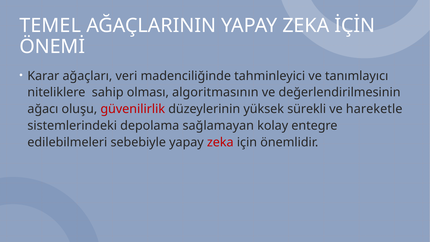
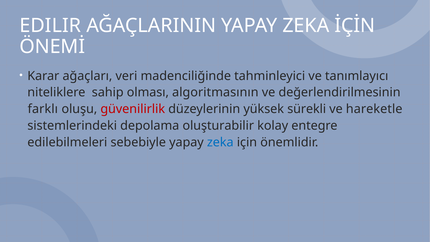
TEMEL: TEMEL -> EDILIR
ağacı: ağacı -> farklı
sağlamayan: sağlamayan -> oluşturabilir
zeka at (220, 142) colour: red -> blue
